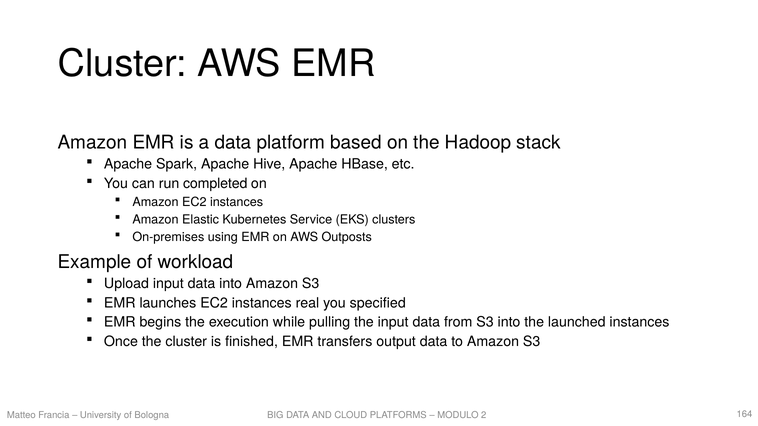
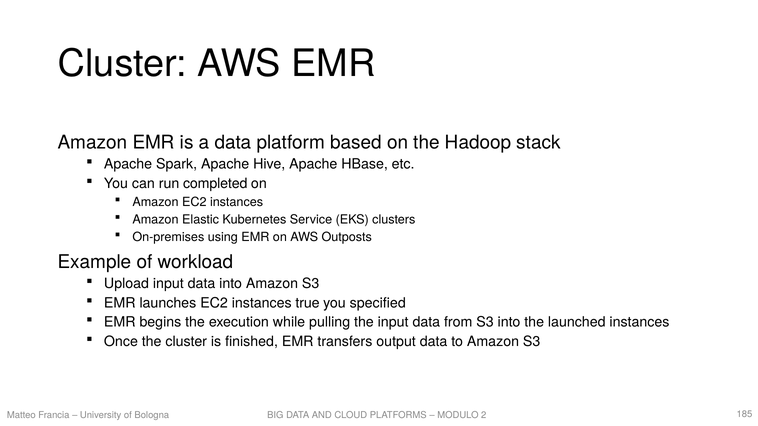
real: real -> true
164: 164 -> 185
